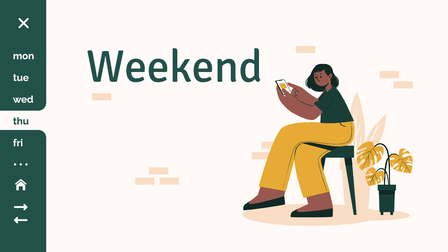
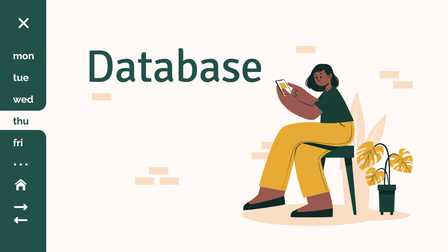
Weekend: Weekend -> Database
